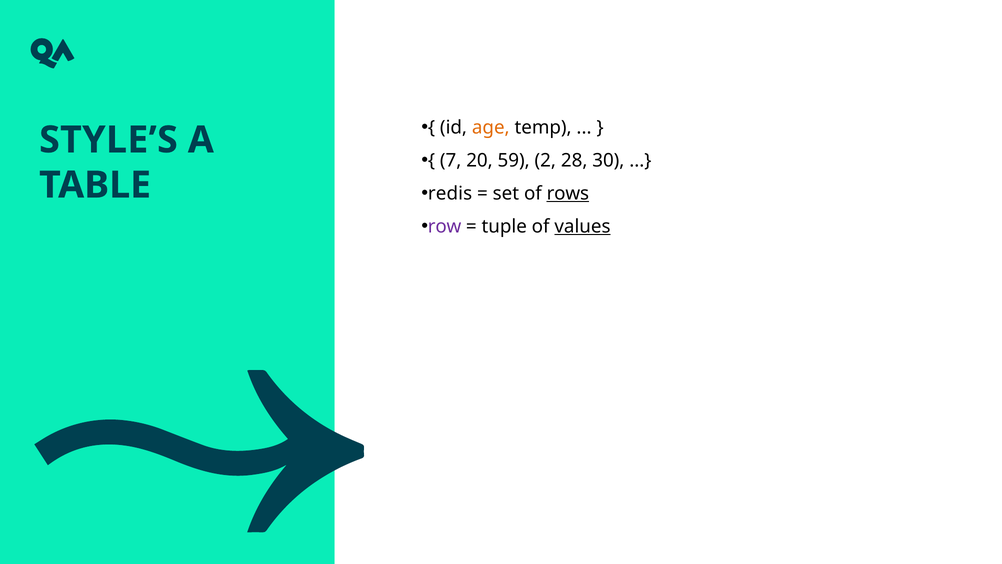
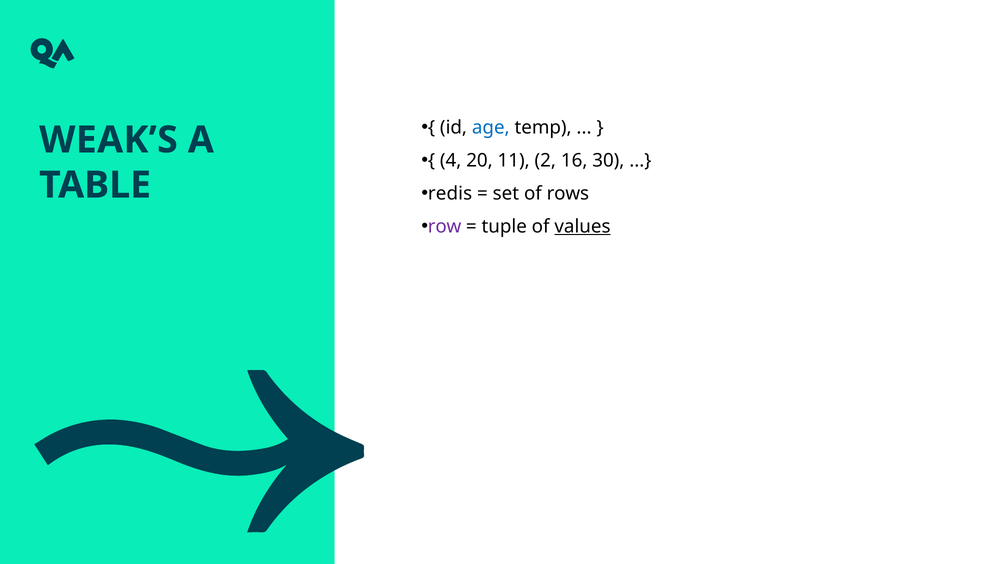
age colour: orange -> blue
STYLE’S: STYLE’S -> WEAK’S
7: 7 -> 4
59: 59 -> 11
28: 28 -> 16
rows underline: present -> none
